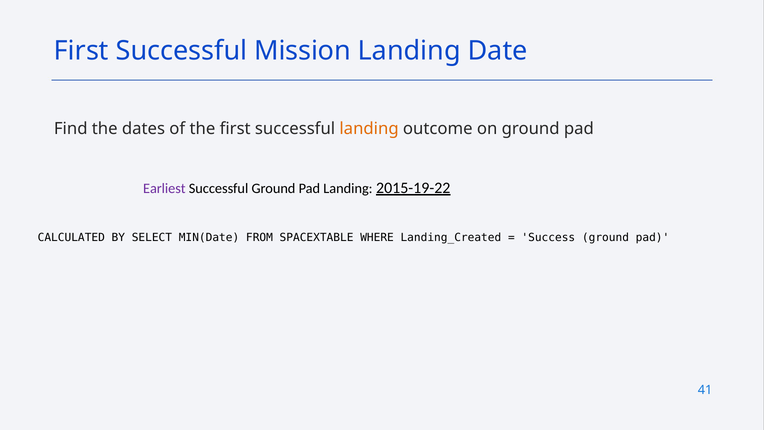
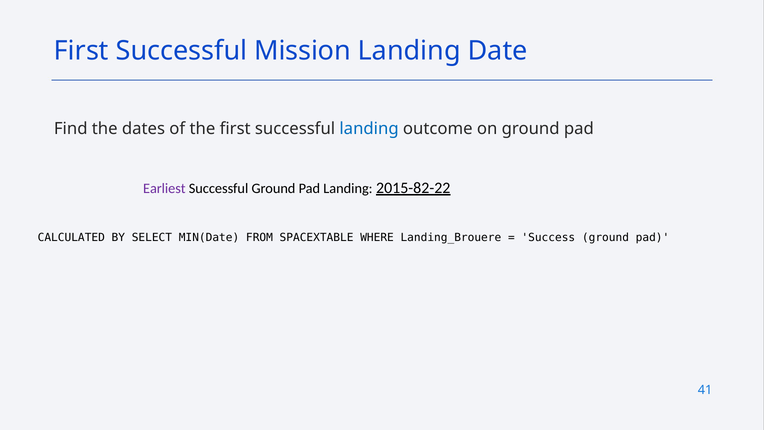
landing at (369, 128) colour: orange -> blue
2015-19-22: 2015-19-22 -> 2015-82-22
Landing_Created: Landing_Created -> Landing_Brouere
